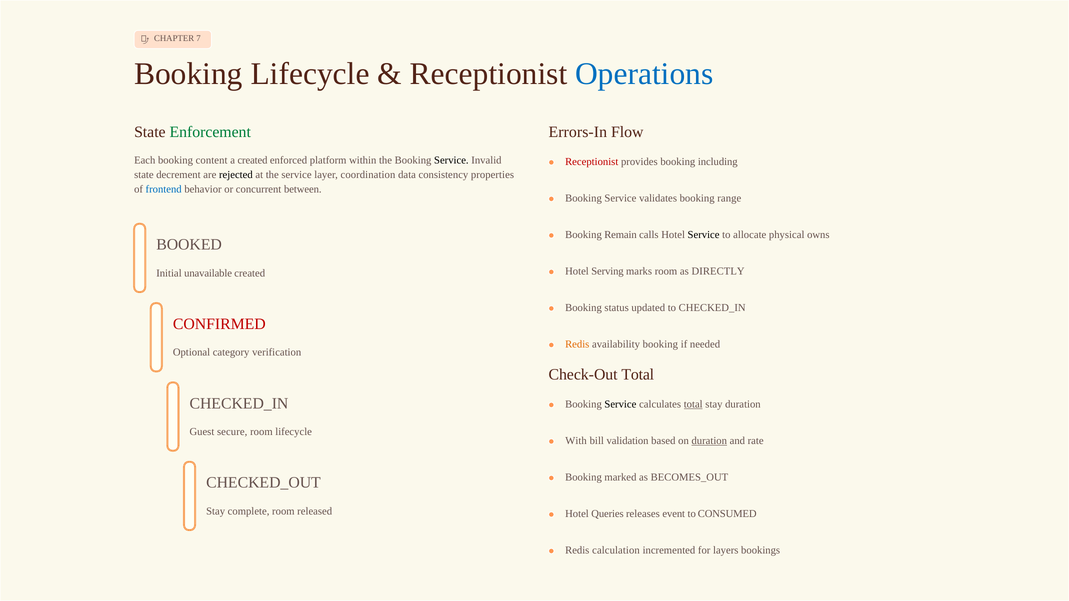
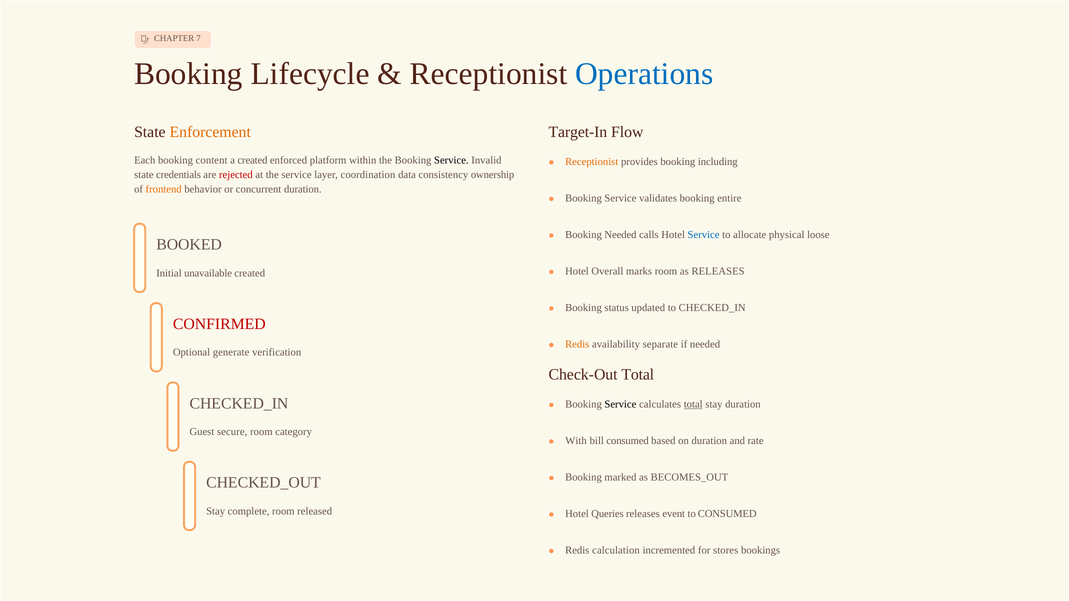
Enforcement colour: green -> orange
Errors-In: Errors-In -> Target-In
Receptionist at (592, 162) colour: red -> orange
decrement: decrement -> credentials
rejected colour: black -> red
properties: properties -> ownership
frontend colour: blue -> orange
concurrent between: between -> duration
range: range -> entire
Booking Remain: Remain -> Needed
Service at (704, 235) colour: black -> blue
owns: owns -> loose
Serving: Serving -> Overall
as DIRECTLY: DIRECTLY -> RELEASES
availability booking: booking -> separate
category: category -> generate
room lifecycle: lifecycle -> category
bill validation: validation -> consumed
duration at (709, 441) underline: present -> none
layers: layers -> stores
